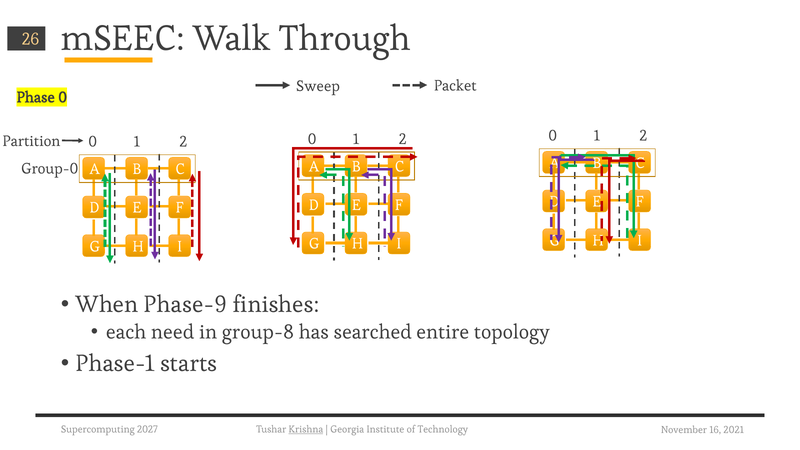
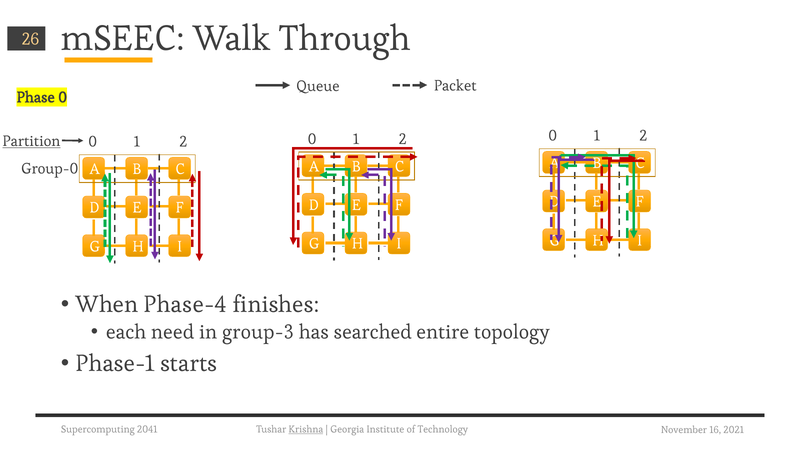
Sweep: Sweep -> Queue
Partition underline: none -> present
Phase-9: Phase-9 -> Phase-4
group-8: group-8 -> group-3
2027: 2027 -> 2041
